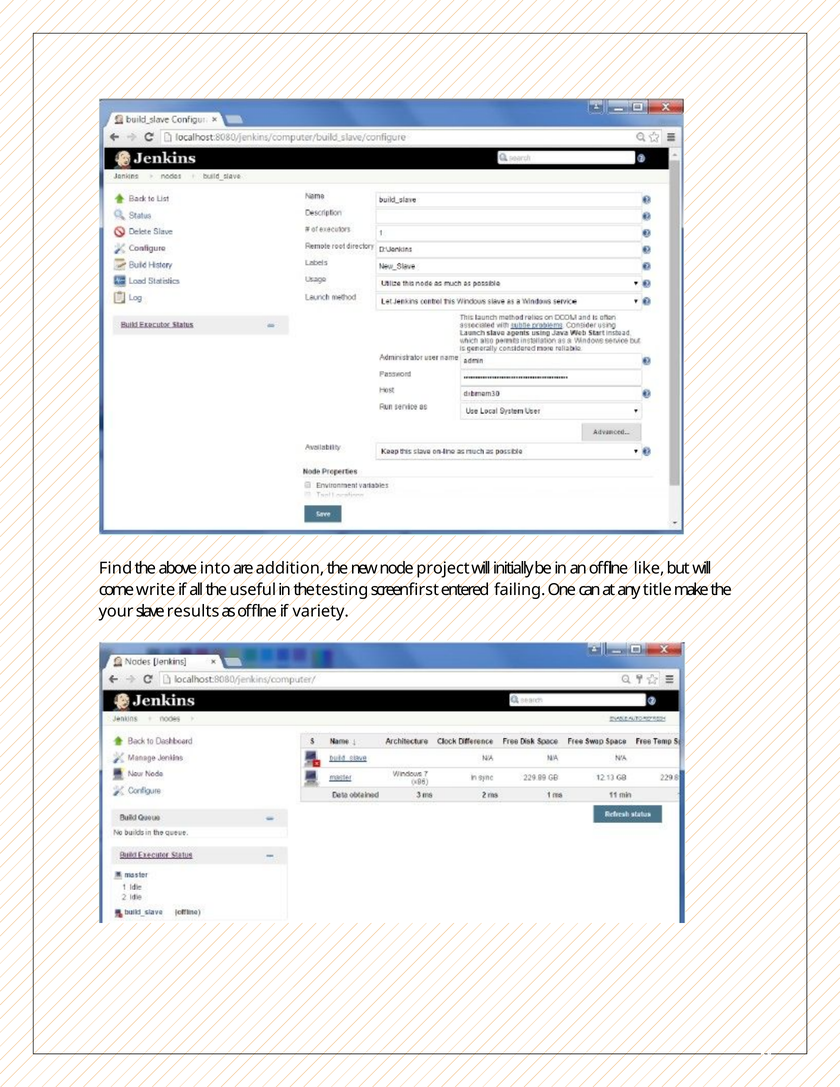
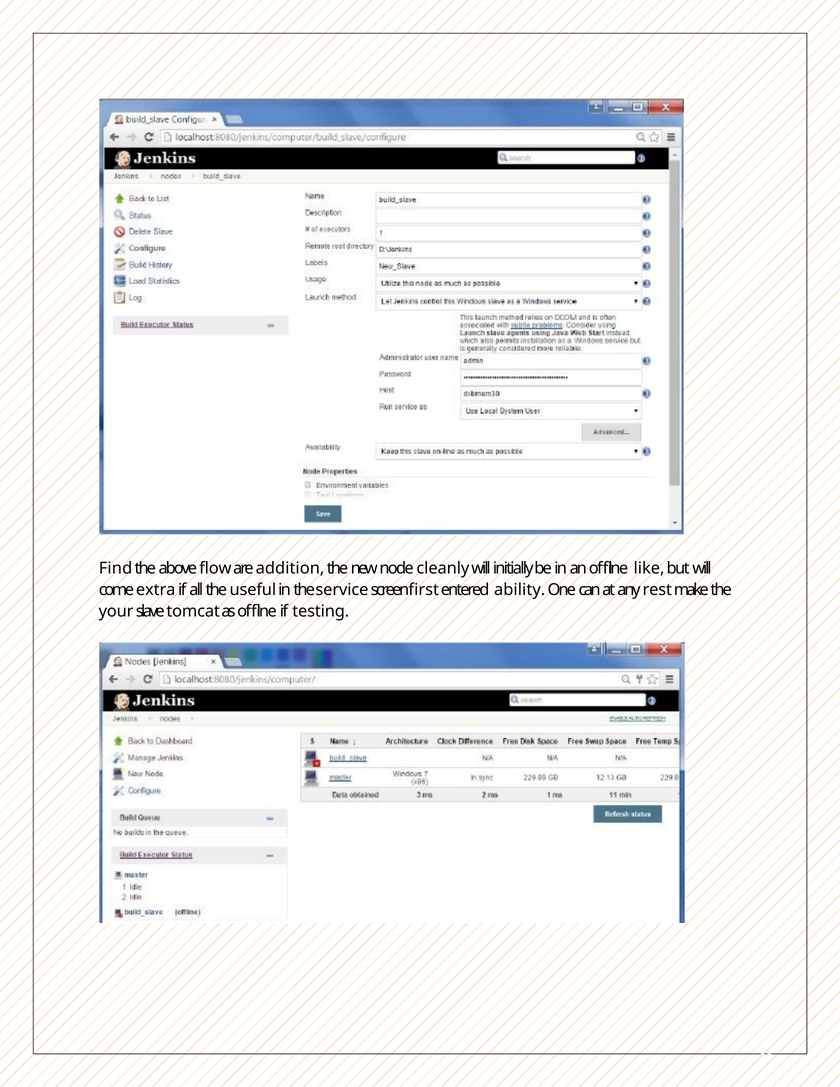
into: into -> flow
project: project -> cleanly
write: write -> extra
testing: testing -> service
failing: failing -> ability
title: title -> rest
results: results -> tomcat
variety: variety -> testing
